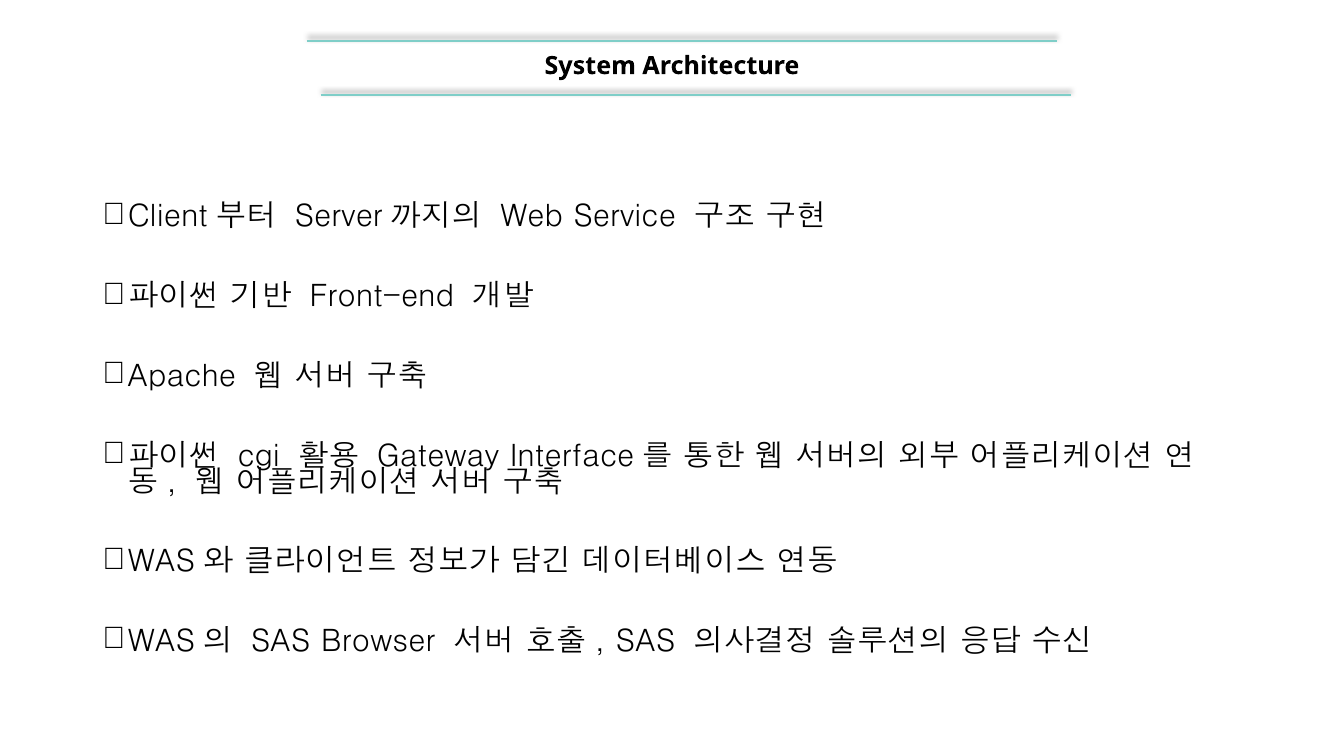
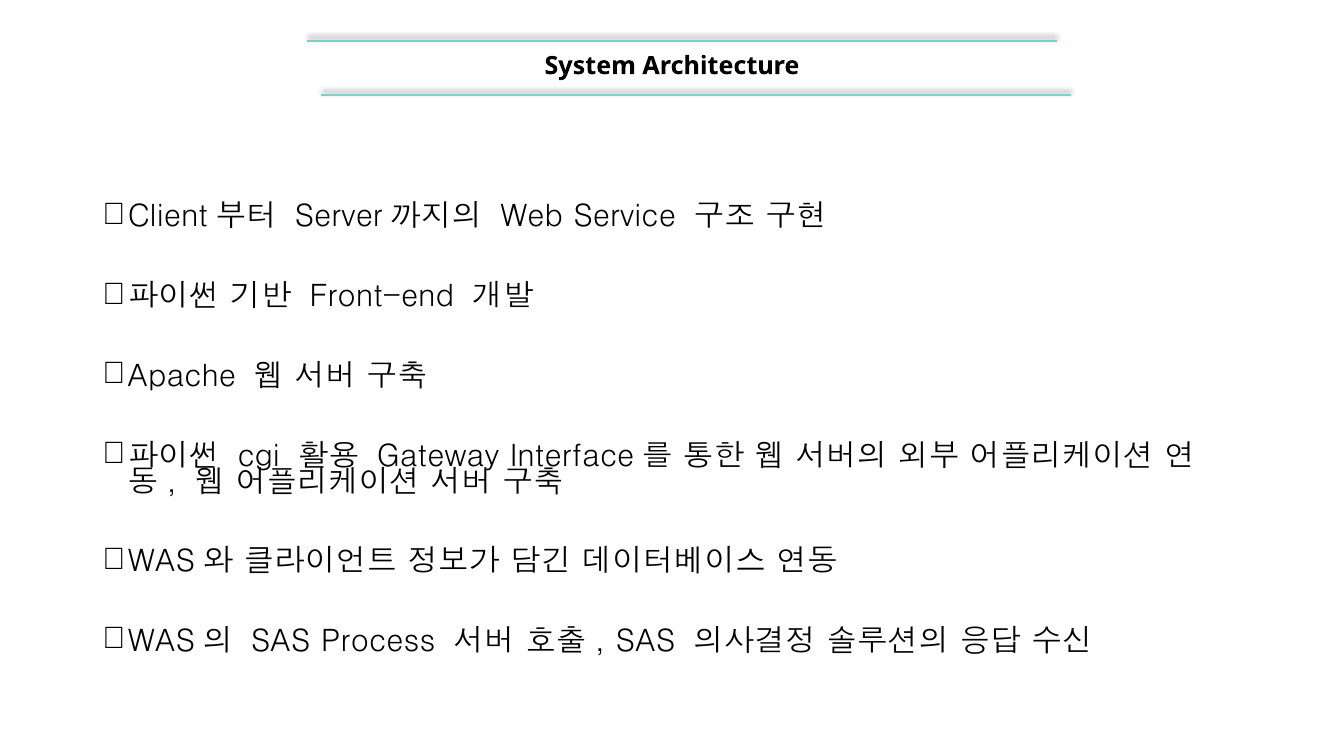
Browser: Browser -> Process
